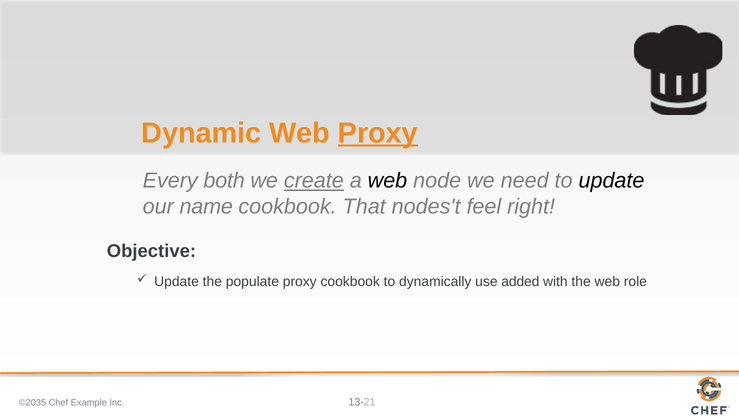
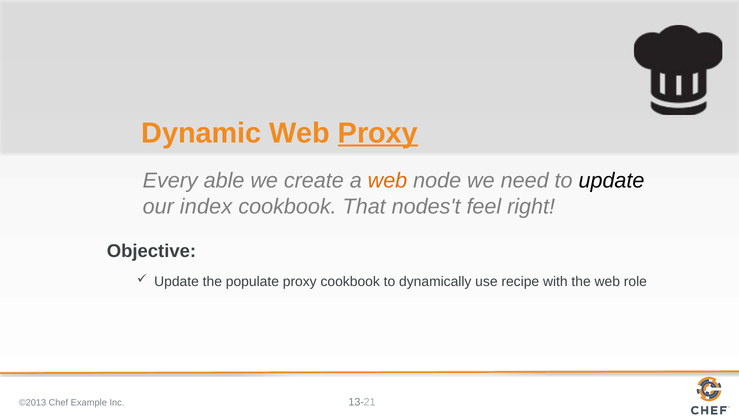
both: both -> able
create underline: present -> none
web at (387, 181) colour: black -> orange
name: name -> index
added: added -> recipe
©2035: ©2035 -> ©2013
